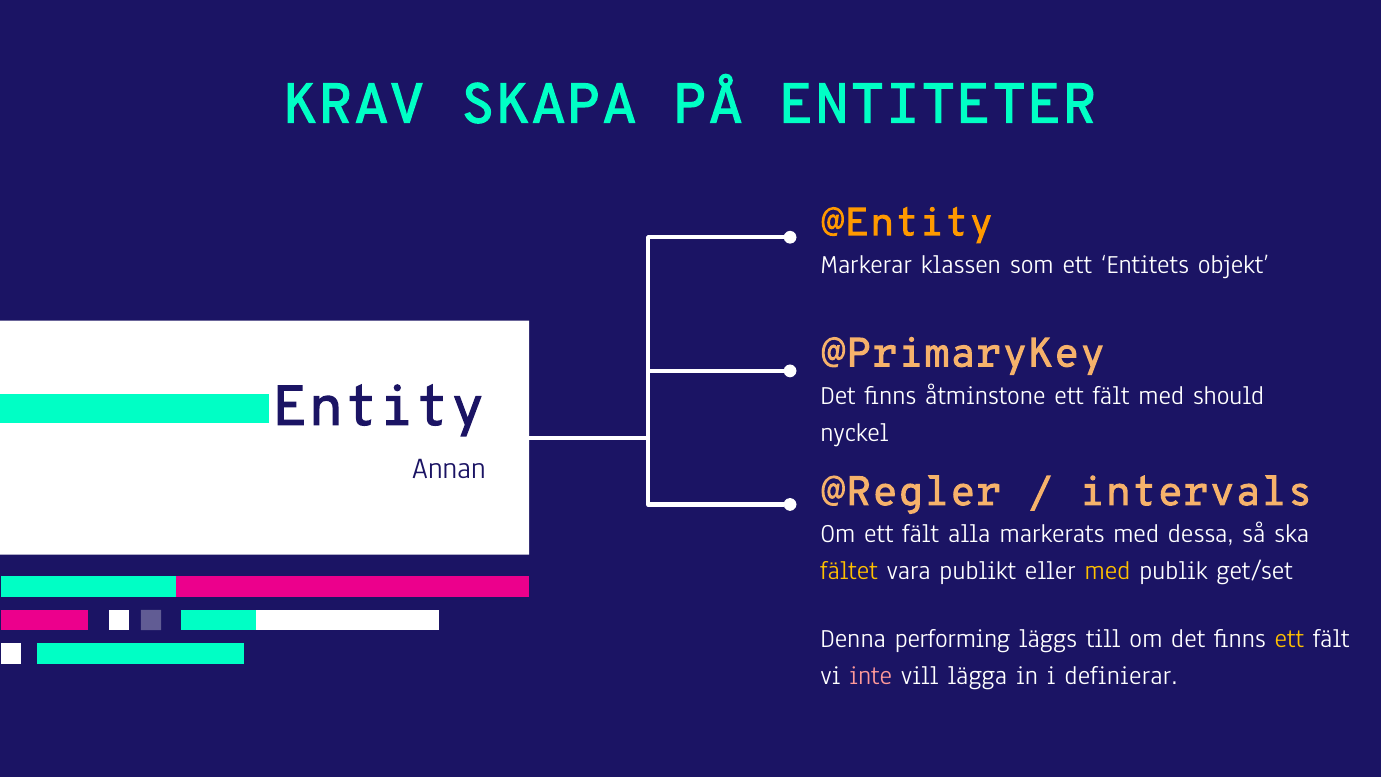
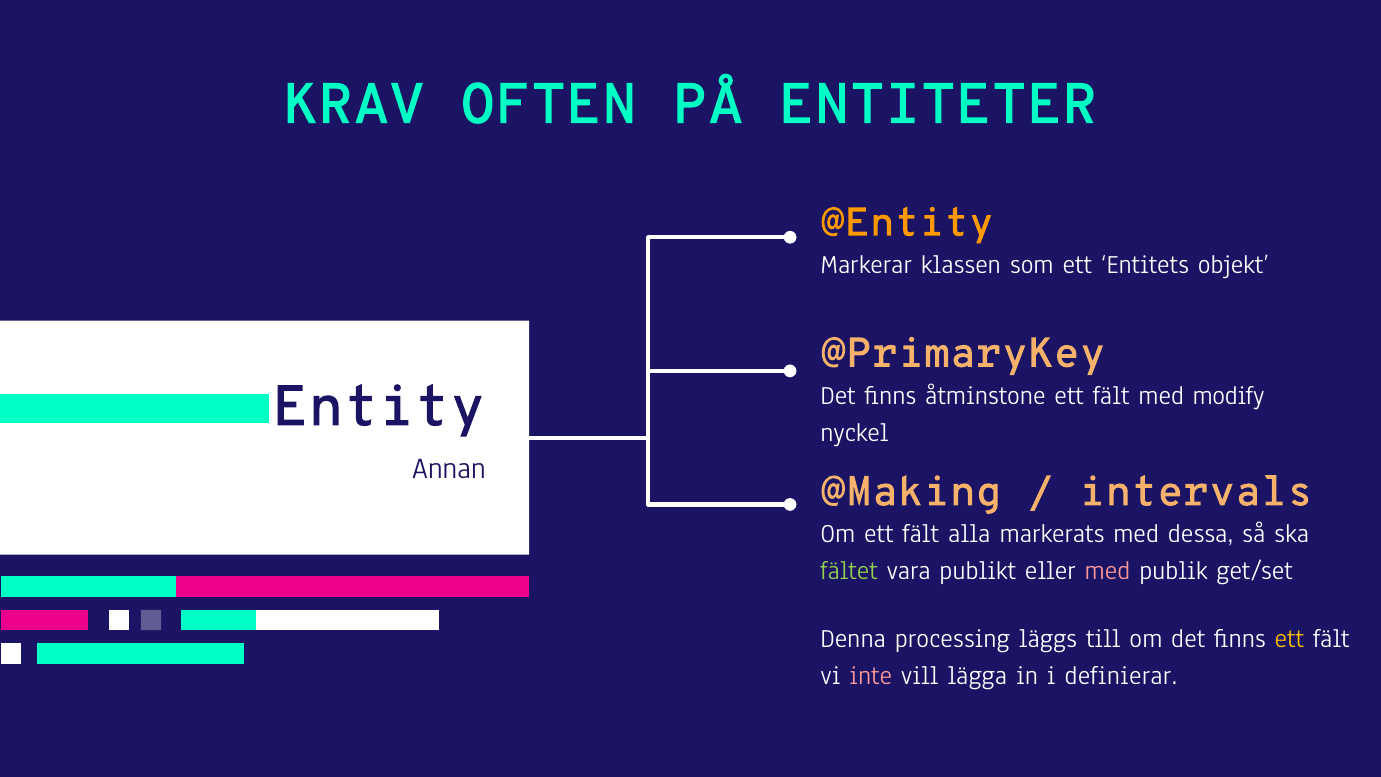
SKAPA: SKAPA -> OFTEN
should: should -> modify
@Regler: @Regler -> @Making
fältet colour: yellow -> light green
med at (1107, 571) colour: yellow -> pink
performing: performing -> processing
